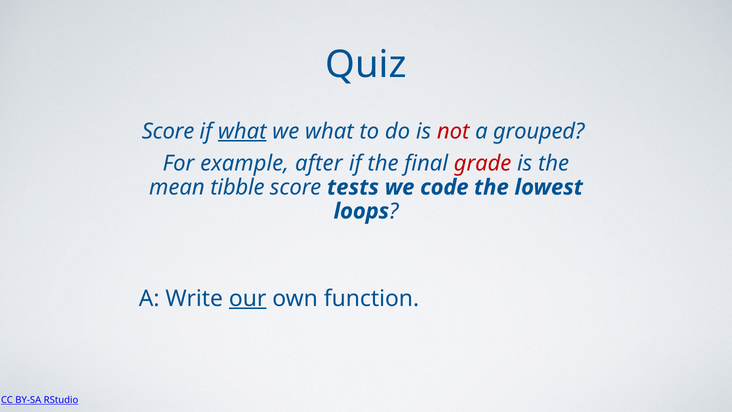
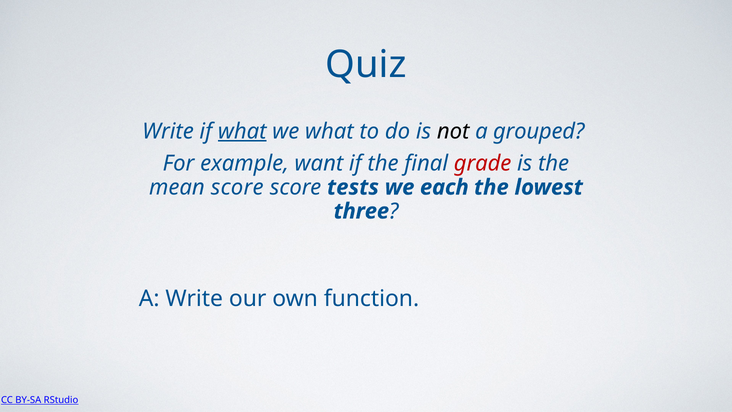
Score at (168, 131): Score -> Write
not colour: red -> black
after: after -> want
mean tibble: tibble -> score
code: code -> each
loops: loops -> three
our underline: present -> none
